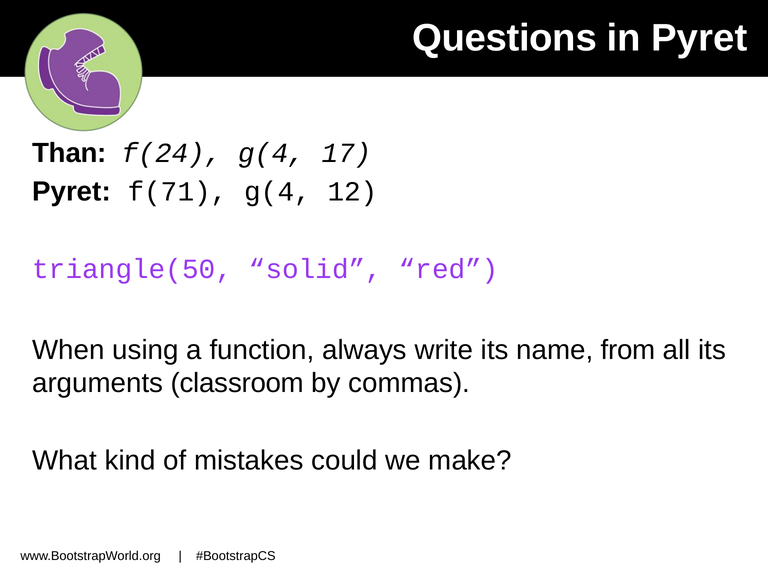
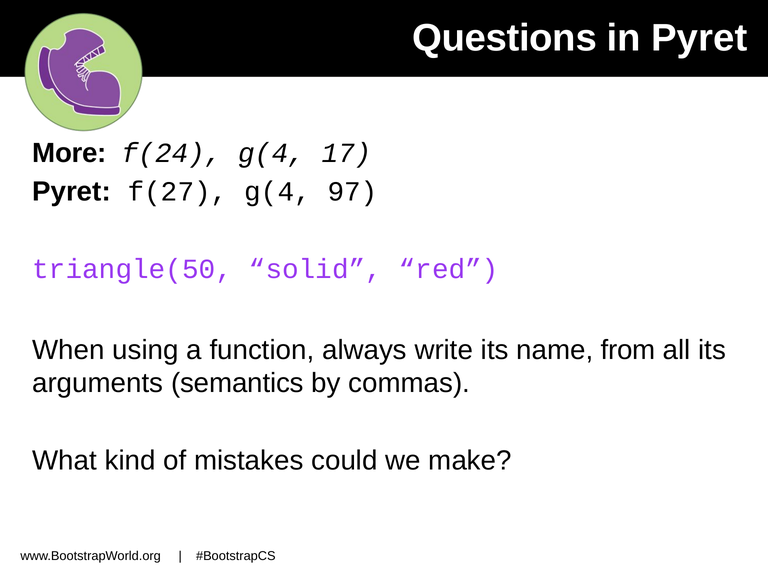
Than: Than -> More
f(71: f(71 -> f(27
12: 12 -> 97
classroom: classroom -> semantics
